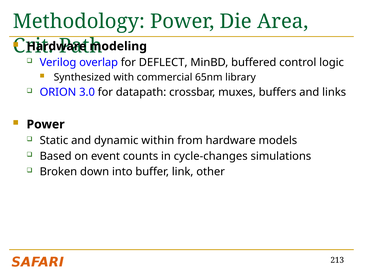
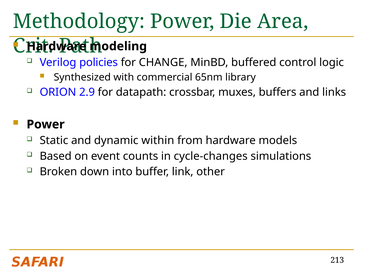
overlap: overlap -> policies
DEFLECT: DEFLECT -> CHANGE
3.0: 3.0 -> 2.9
